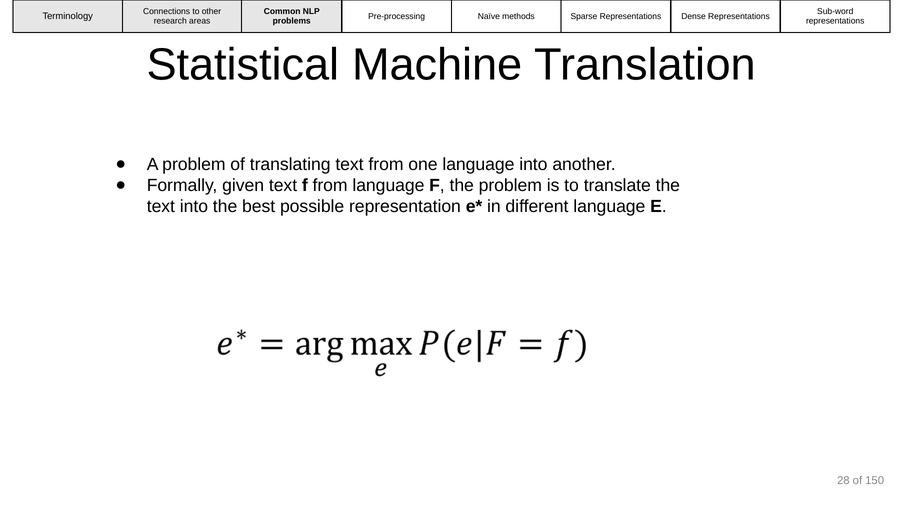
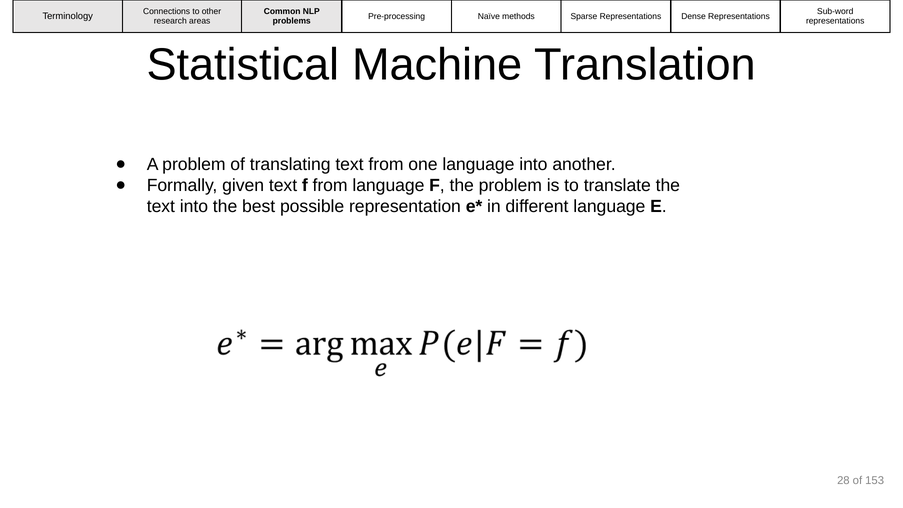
150: 150 -> 153
